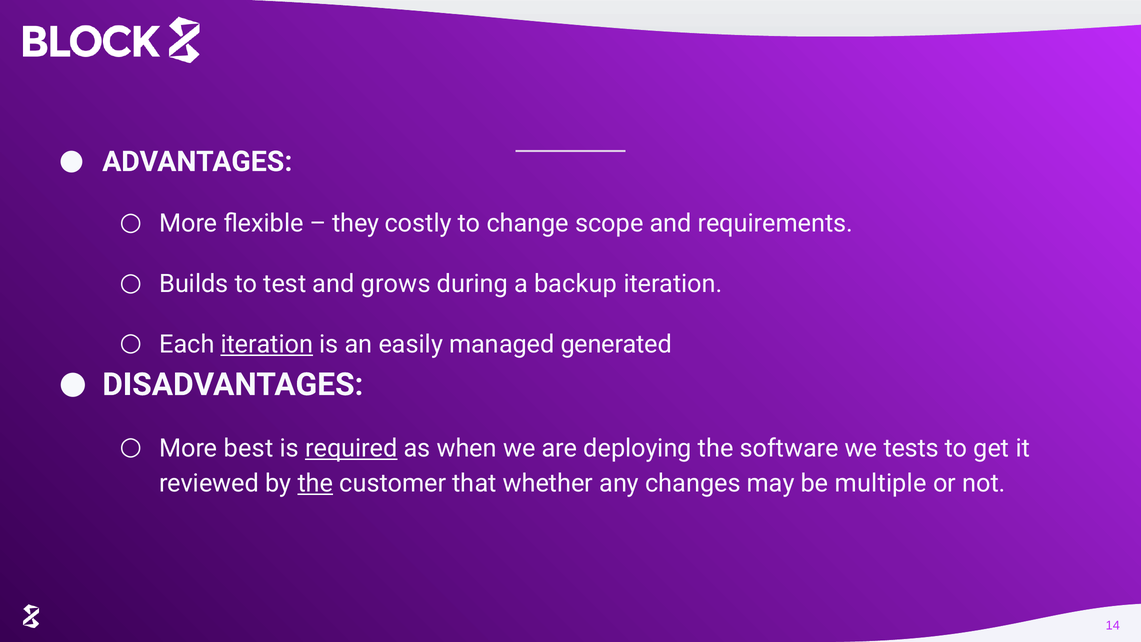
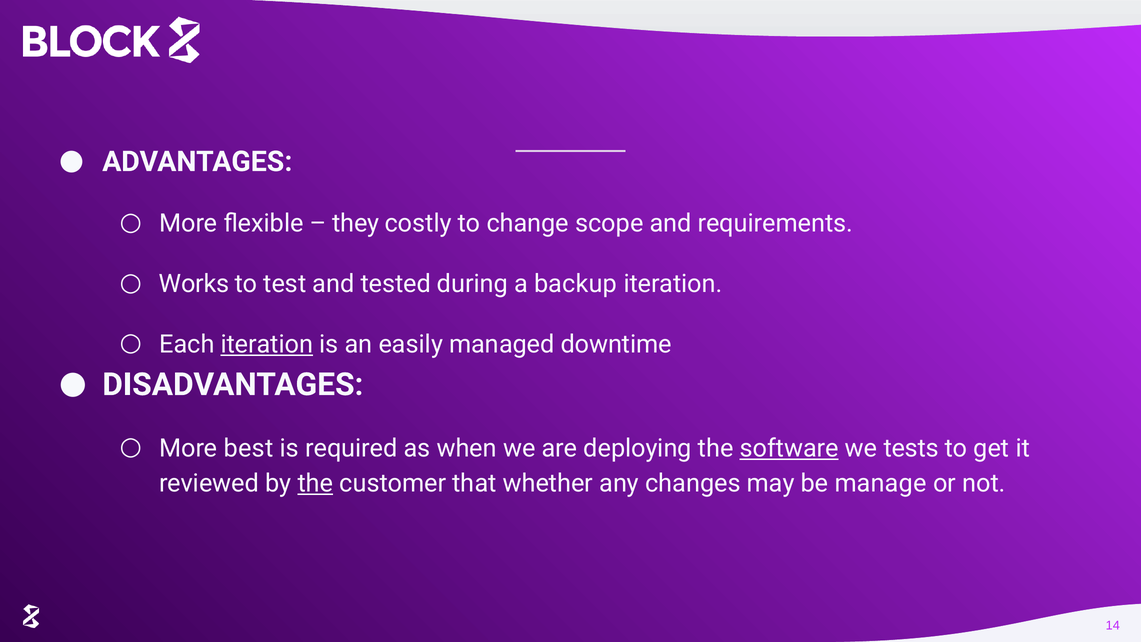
Builds: Builds -> Works
grows: grows -> tested
generated: generated -> downtime
required underline: present -> none
software underline: none -> present
multiple: multiple -> manage
